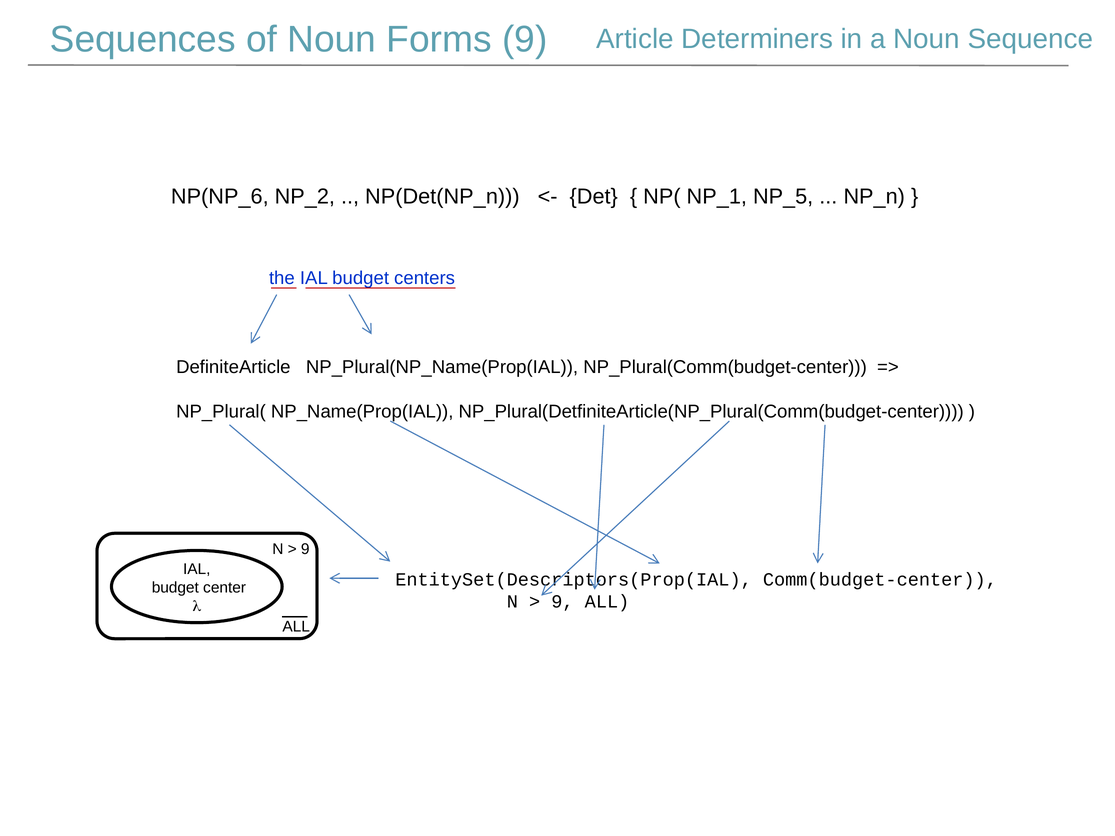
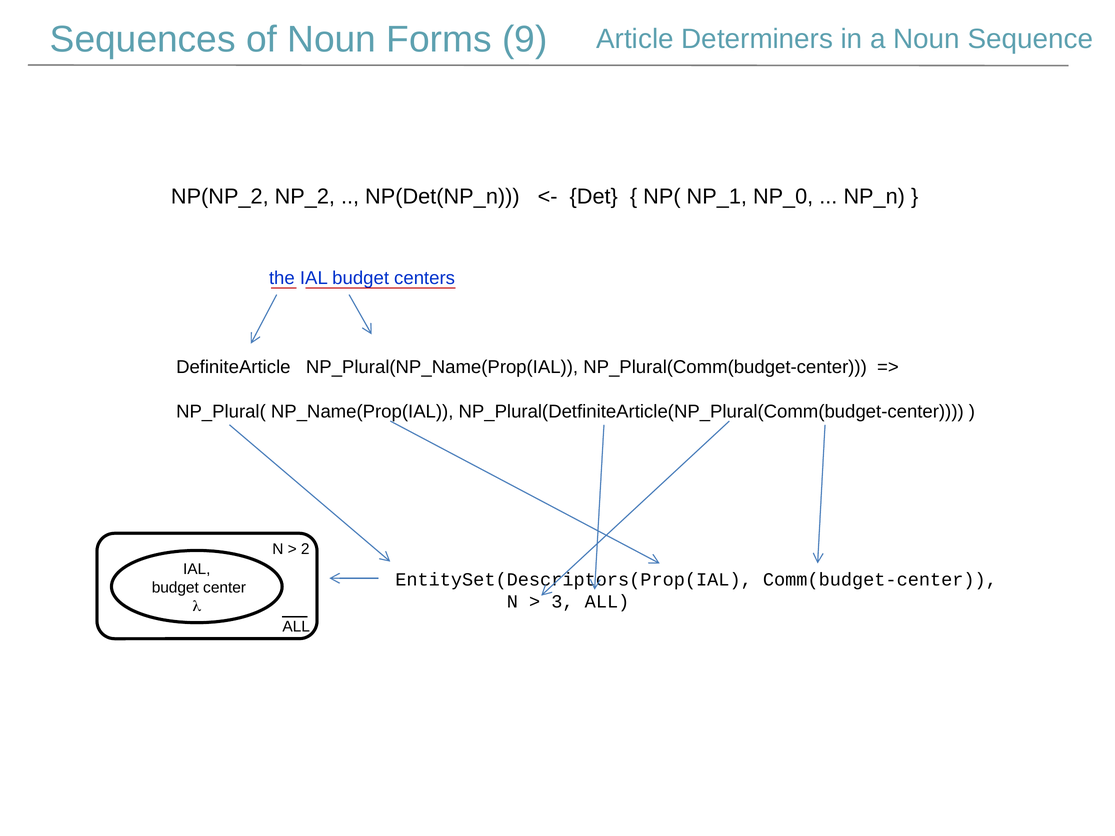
NP(NP_6: NP(NP_6 -> NP(NP_2
NP_5: NP_5 -> NP_0
9 at (305, 549): 9 -> 2
9 at (562, 602): 9 -> 3
